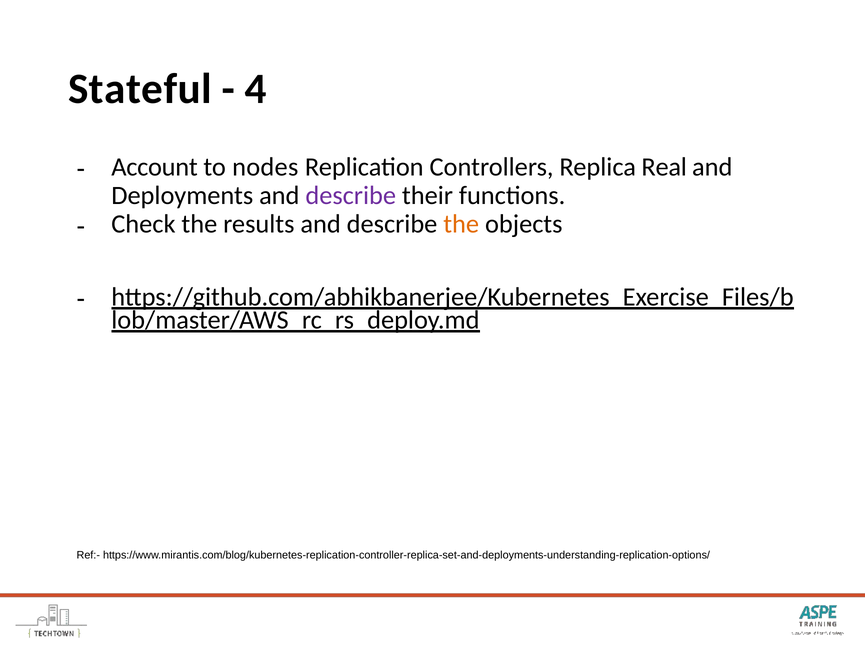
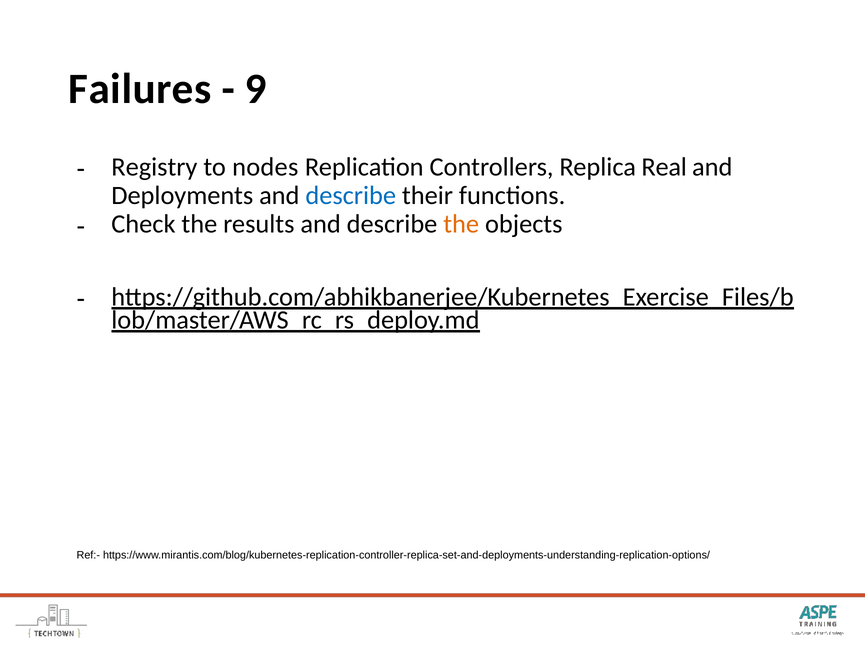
Stateful: Stateful -> Failures
4: 4 -> 9
Account: Account -> Registry
describe at (351, 195) colour: purple -> blue
